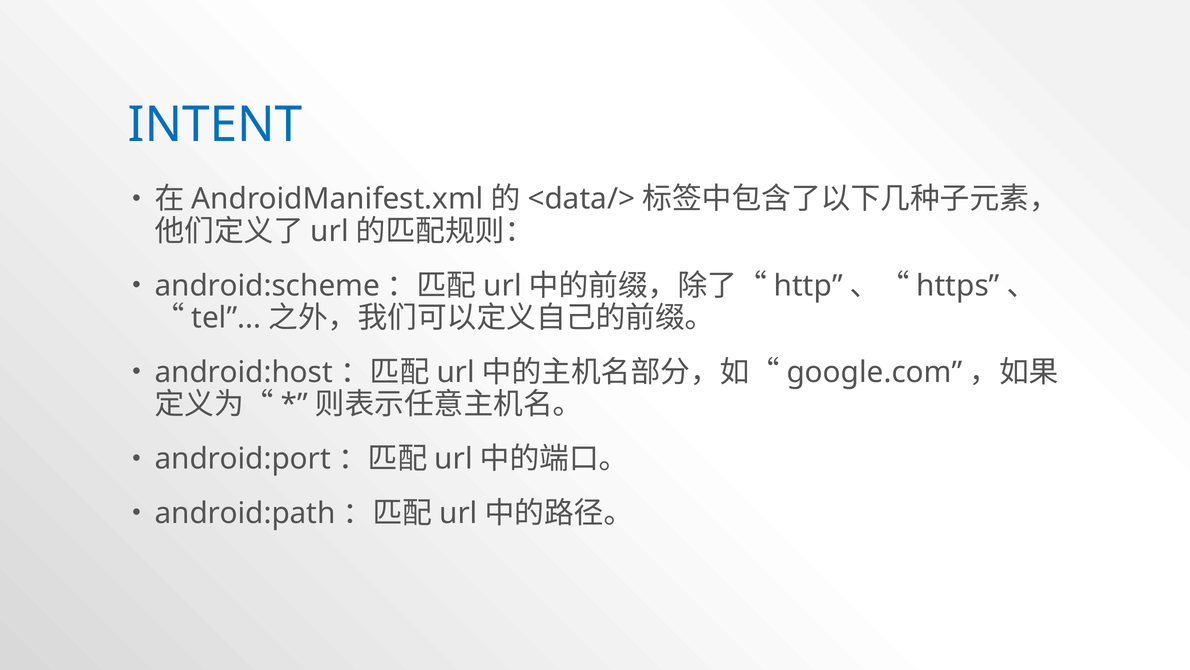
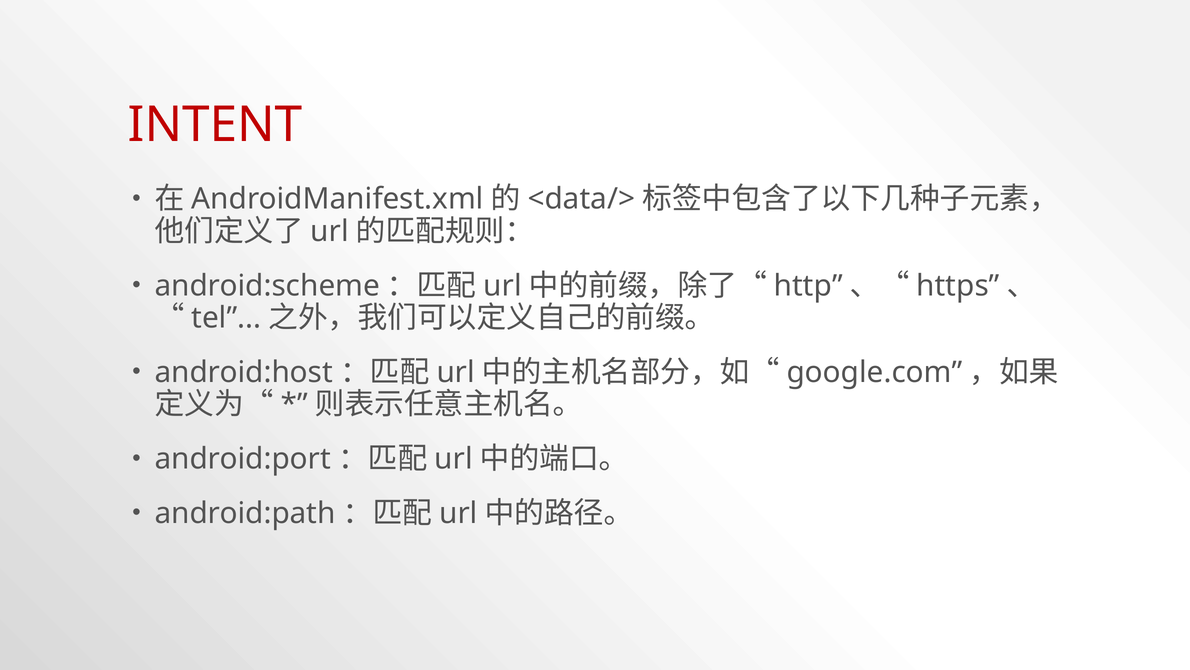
INTENT colour: blue -> red
